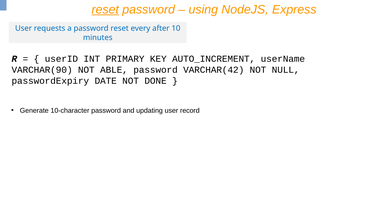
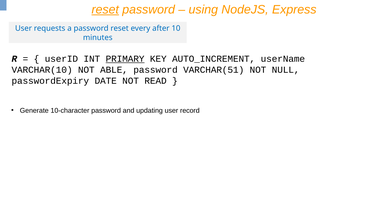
PRIMARY underline: none -> present
VARCHAR(90: VARCHAR(90 -> VARCHAR(10
VARCHAR(42: VARCHAR(42 -> VARCHAR(51
DONE: DONE -> READ
